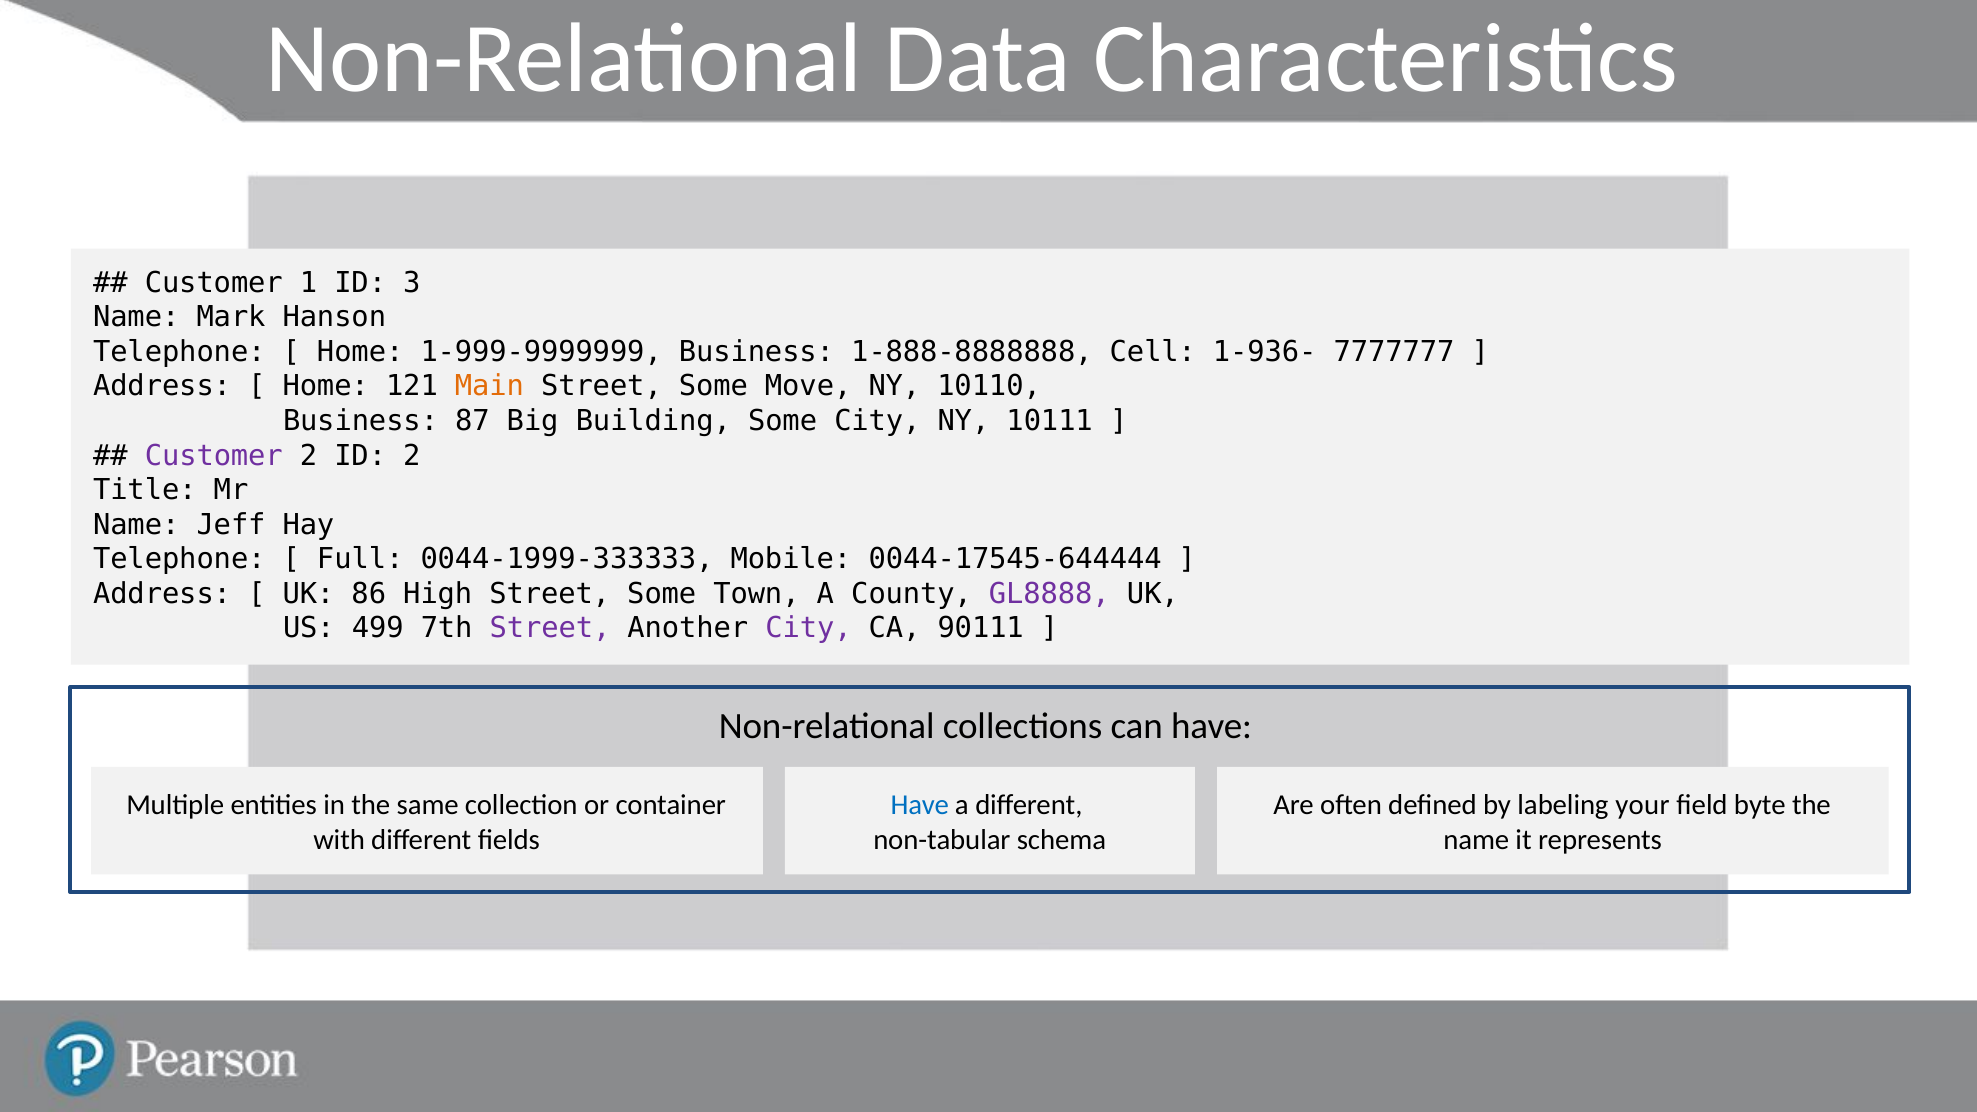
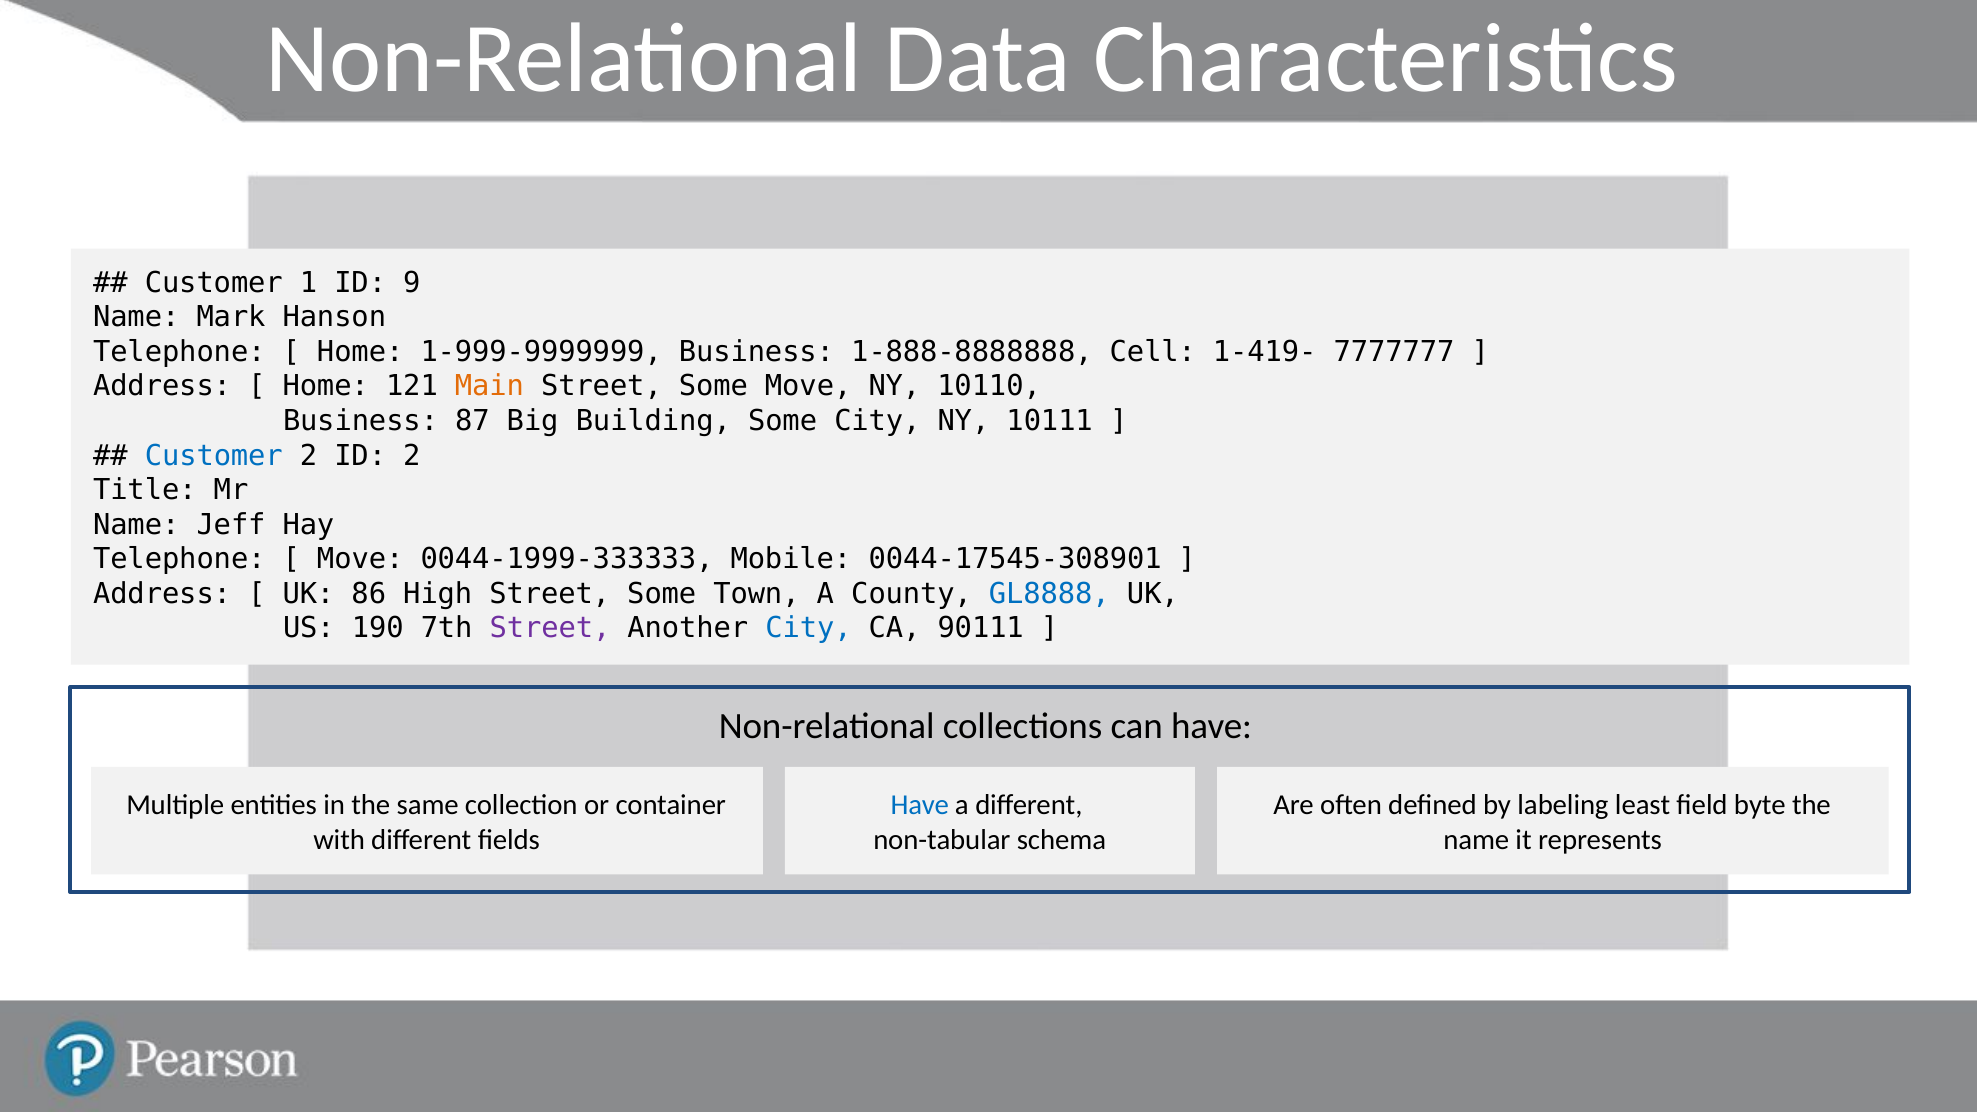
3: 3 -> 9
1-936-: 1-936- -> 1-419-
Customer at (214, 456) colour: purple -> blue
Full at (360, 559): Full -> Move
0044-17545-644444: 0044-17545-644444 -> 0044-17545-308901
GL8888 colour: purple -> blue
499: 499 -> 190
City at (808, 628) colour: purple -> blue
your: your -> least
